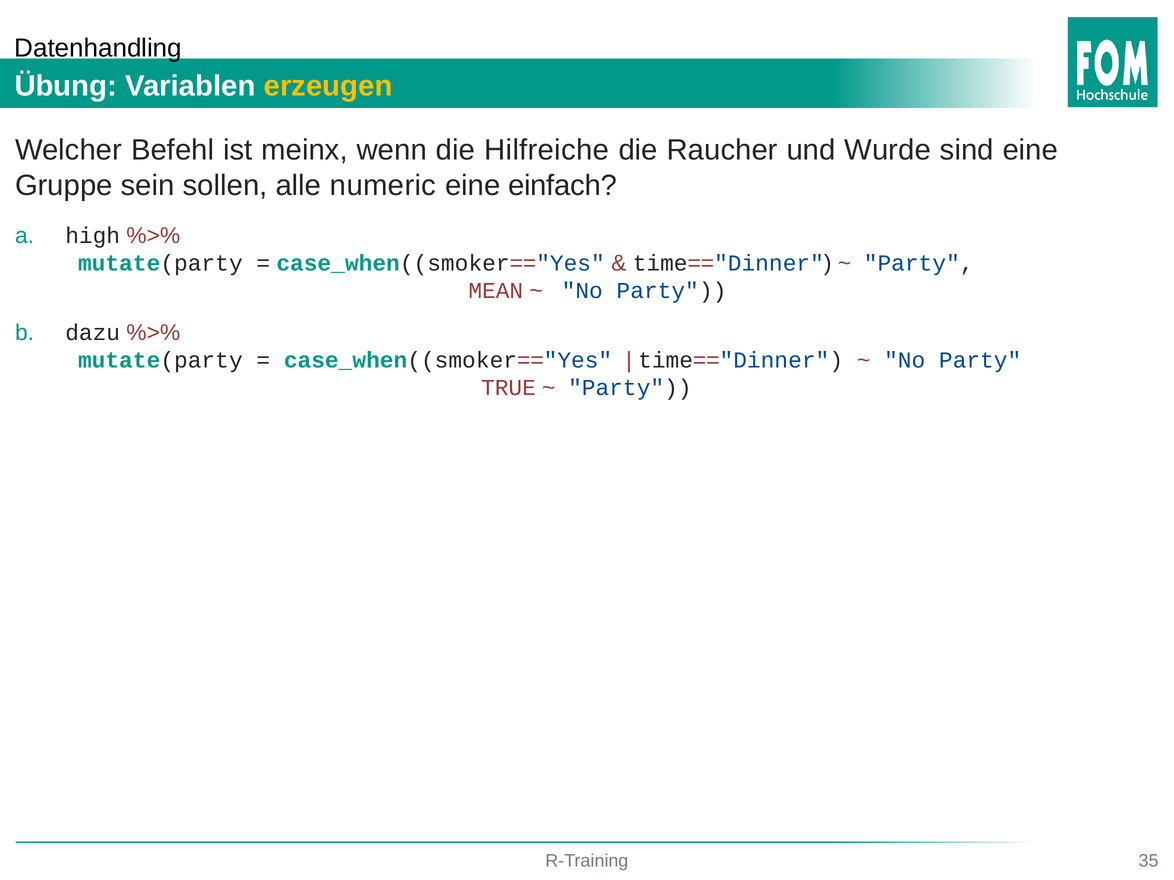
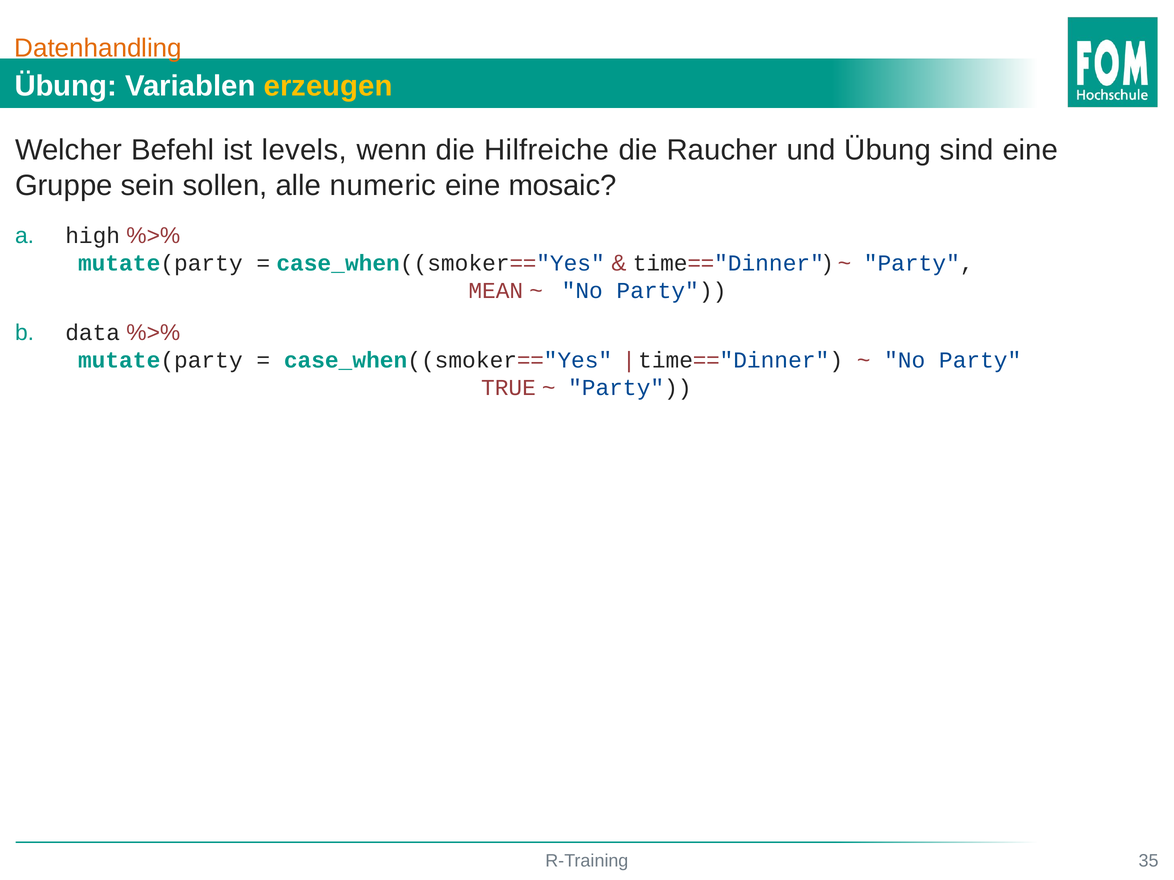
Datenhandling colour: black -> orange
meinx: meinx -> levels
und Wurde: Wurde -> Übung
einfach: einfach -> mosaic
dazu: dazu -> data
